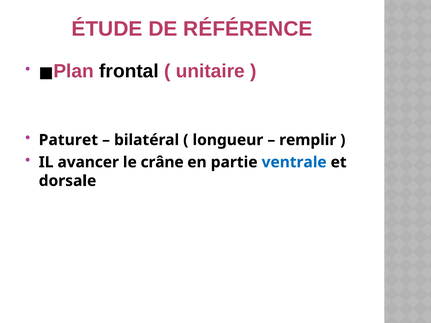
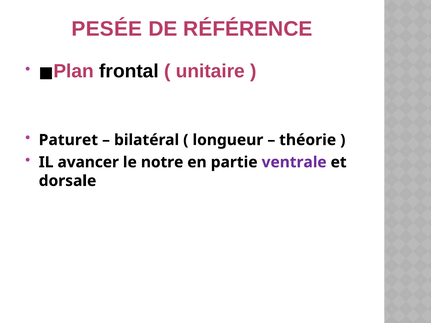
ÉTUDE: ÉTUDE -> PESÉE
remplir: remplir -> théorie
crâne: crâne -> notre
ventrale colour: blue -> purple
